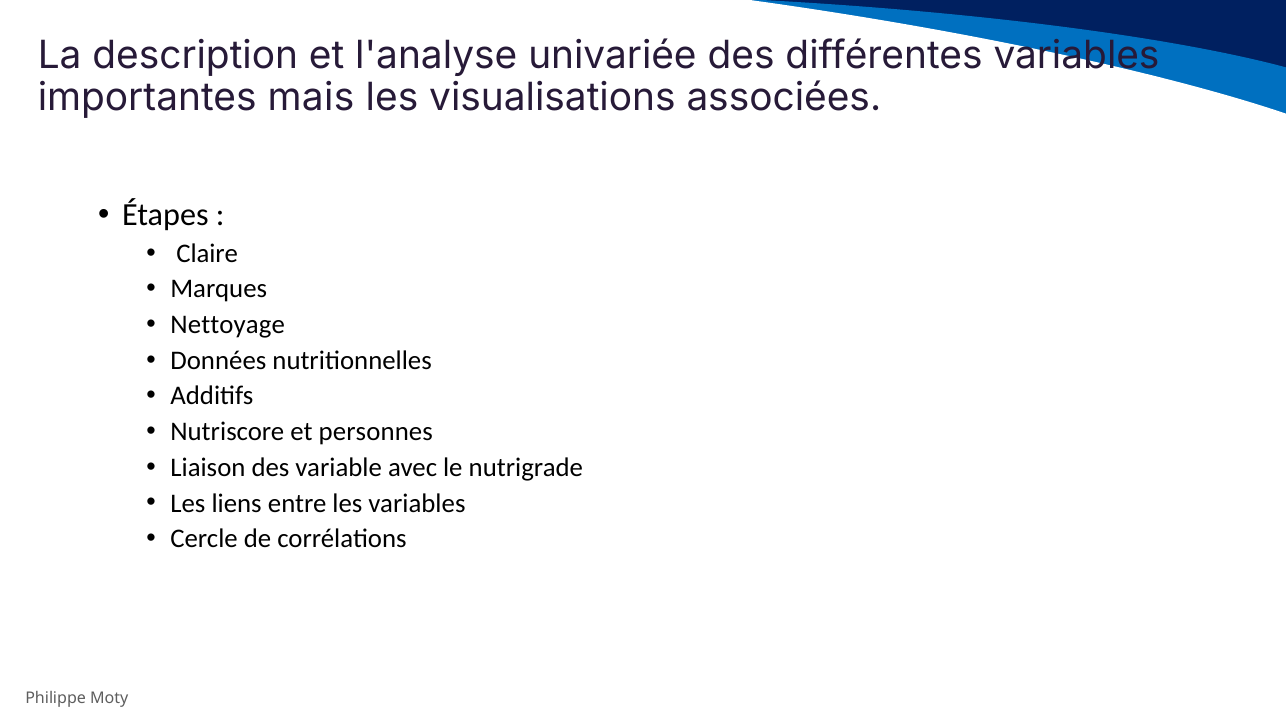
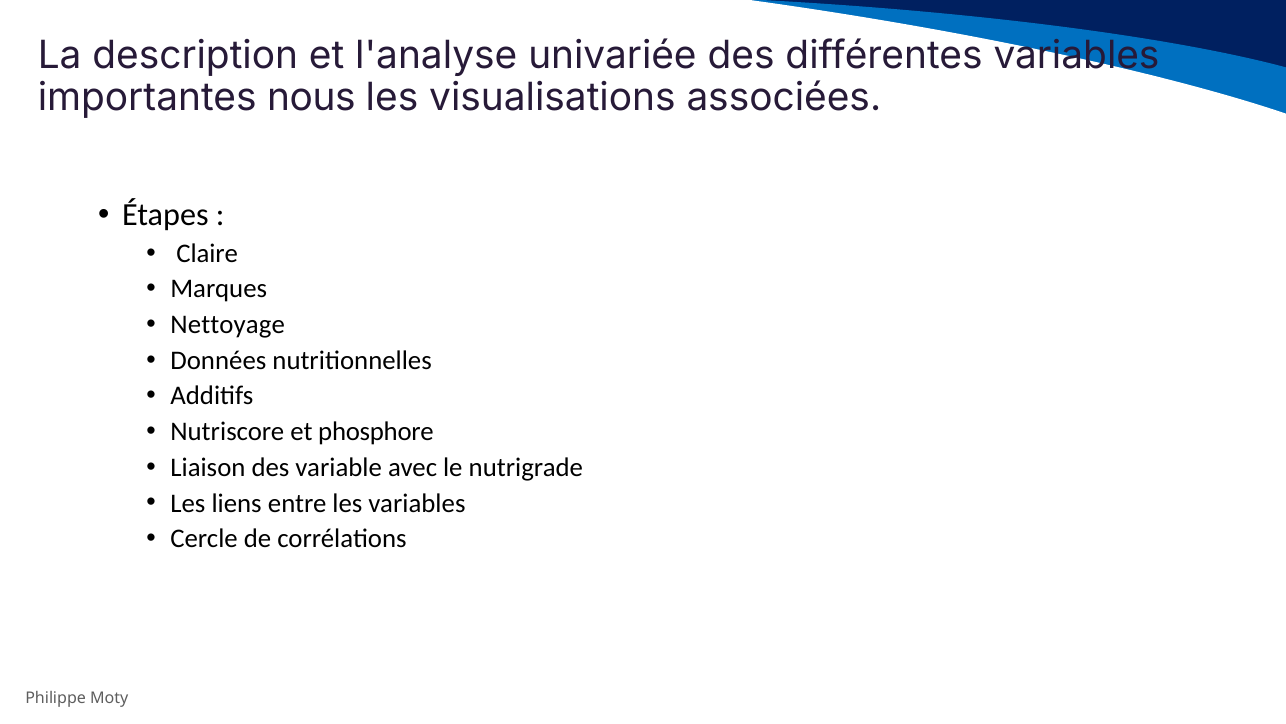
mais: mais -> nous
personnes: personnes -> phosphore
